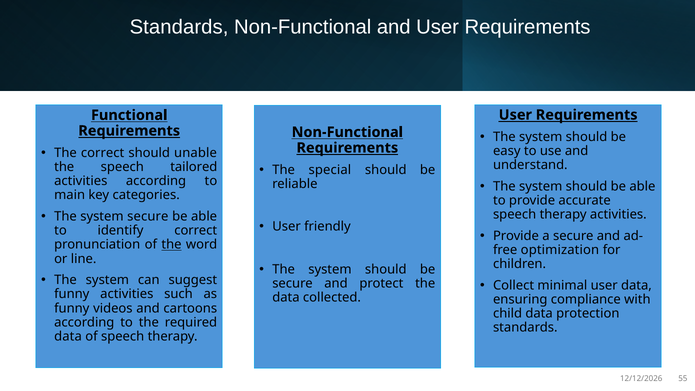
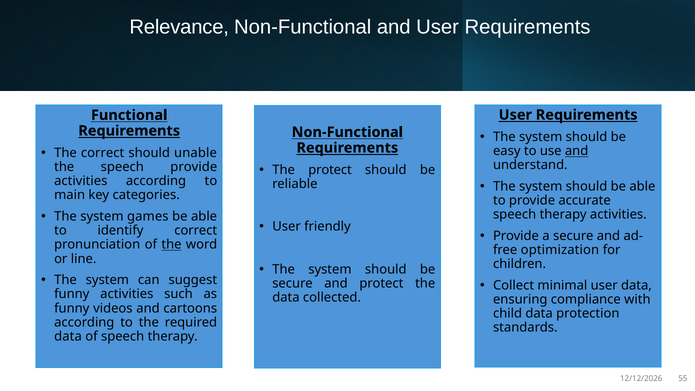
Standards at (179, 27): Standards -> Relevance
and at (577, 151) underline: none -> present
speech tailored: tailored -> provide
The special: special -> protect
system secure: secure -> games
